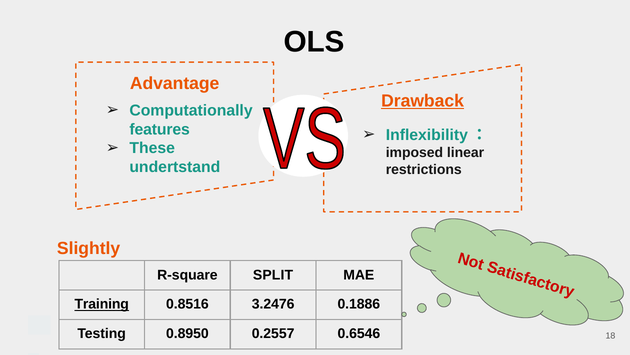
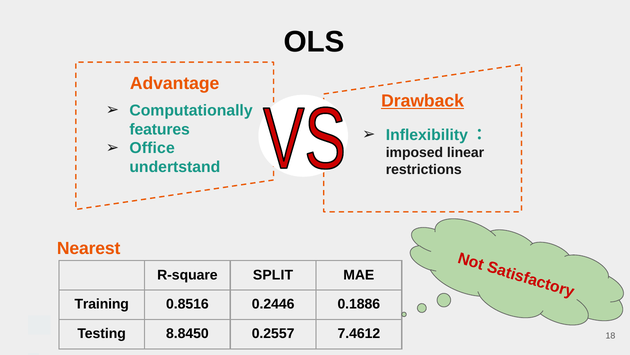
These: These -> Office
Slightly: Slightly -> Nearest
Training underline: present -> none
3.2476: 3.2476 -> 0.2446
0.8950: 0.8950 -> 8.8450
0.6546: 0.6546 -> 7.4612
